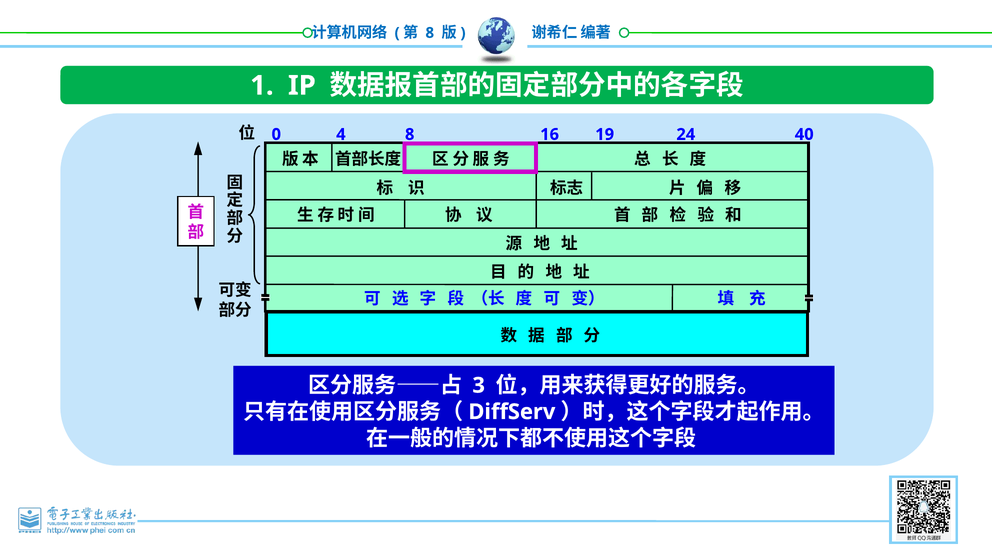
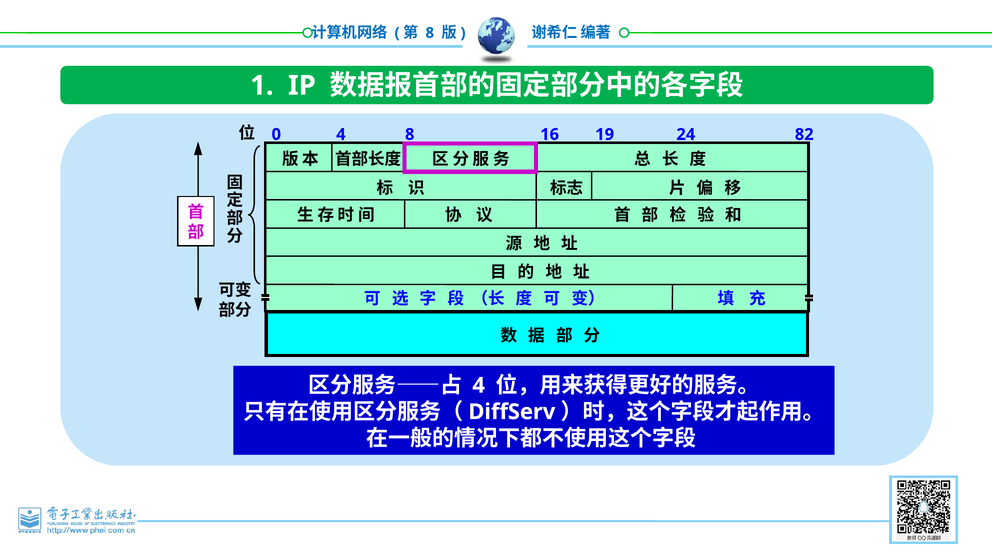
40: 40 -> 82
3 at (479, 385): 3 -> 4
